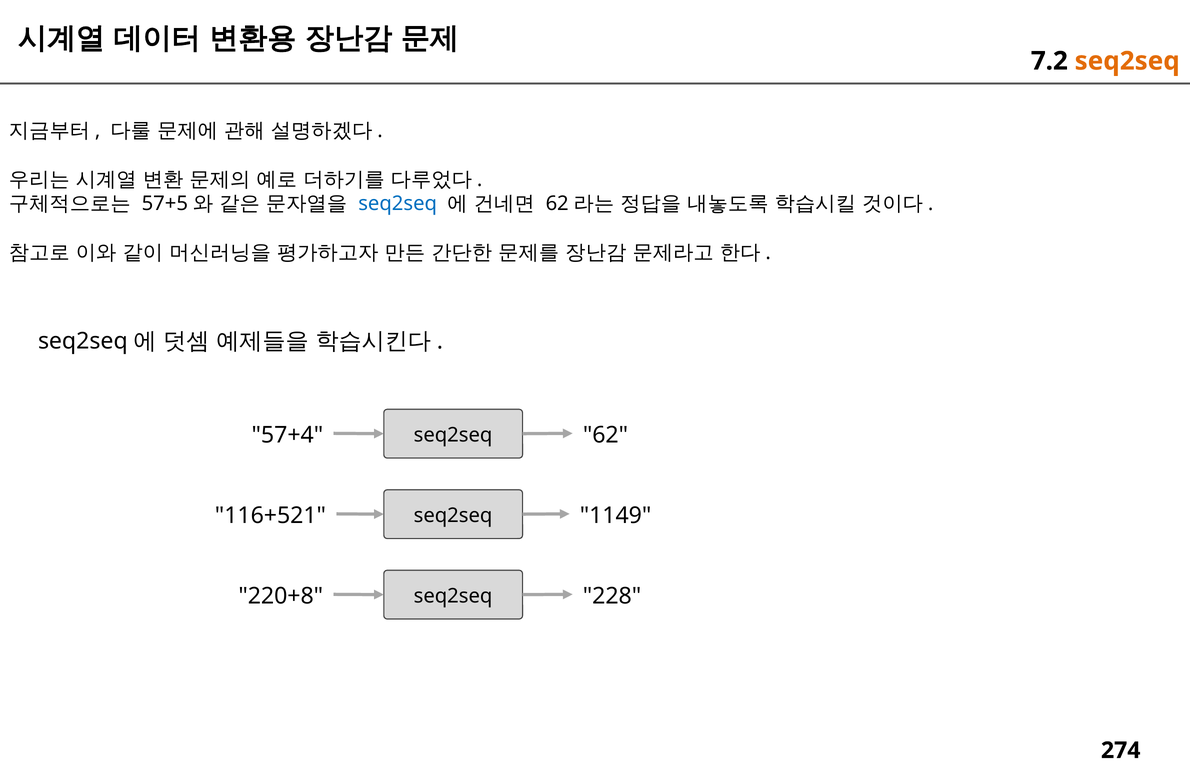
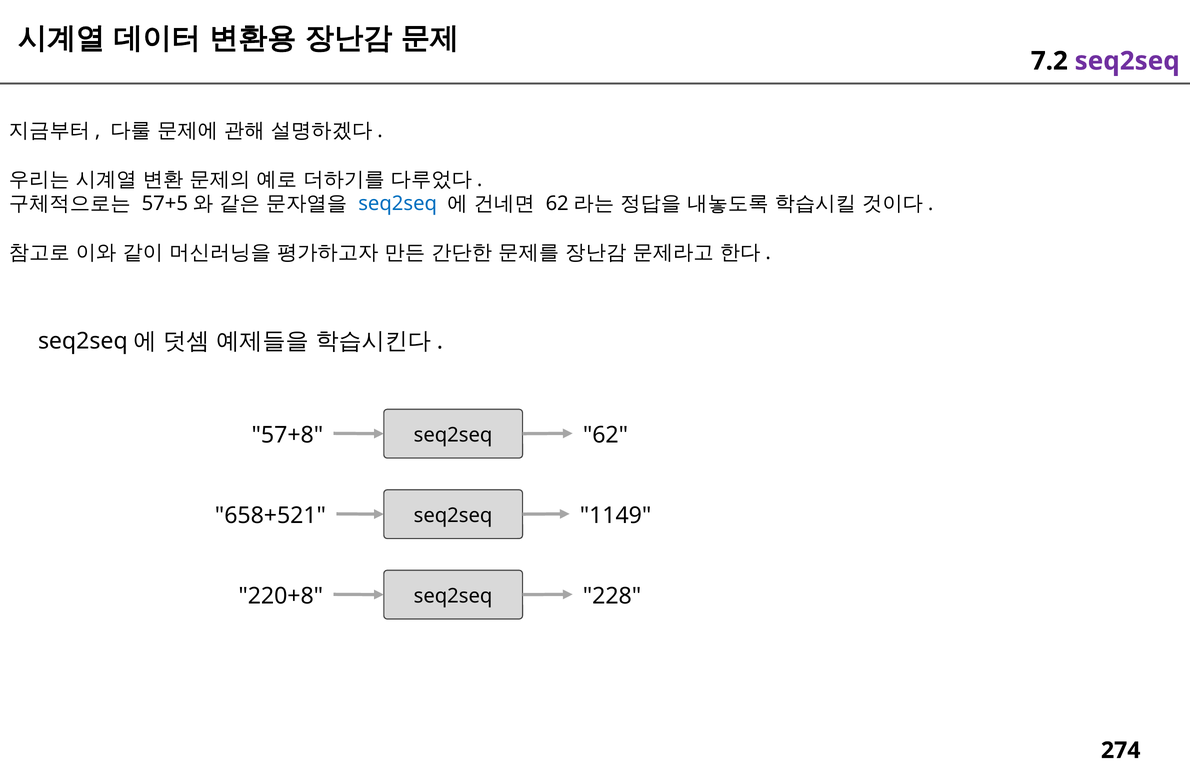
seq2seq at (1127, 61) colour: orange -> purple
57+4: 57+4 -> 57+8
116+521: 116+521 -> 658+521
